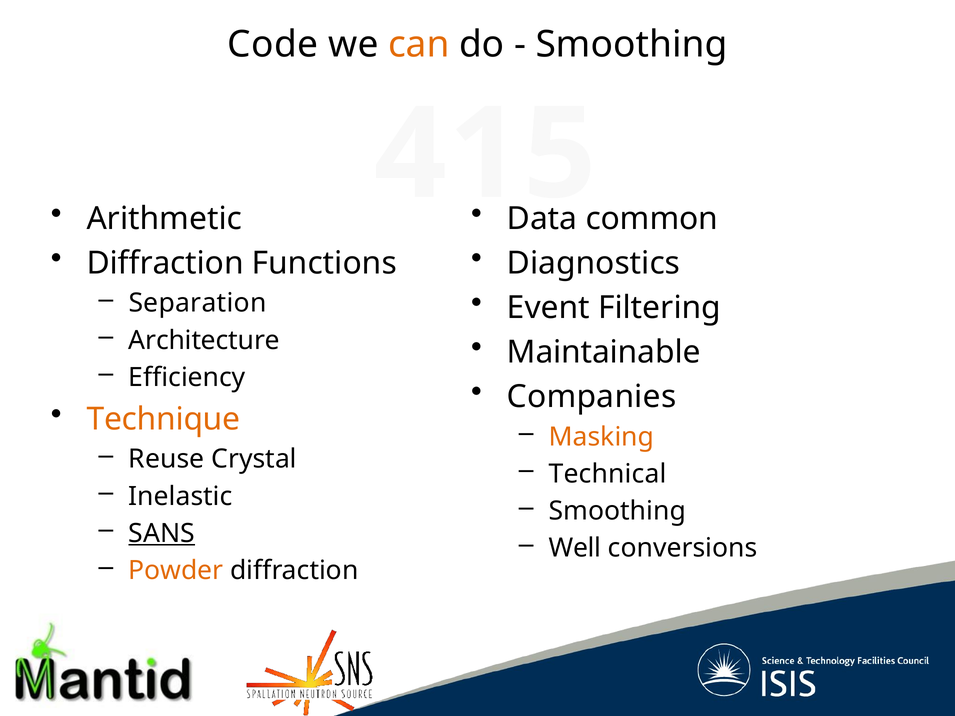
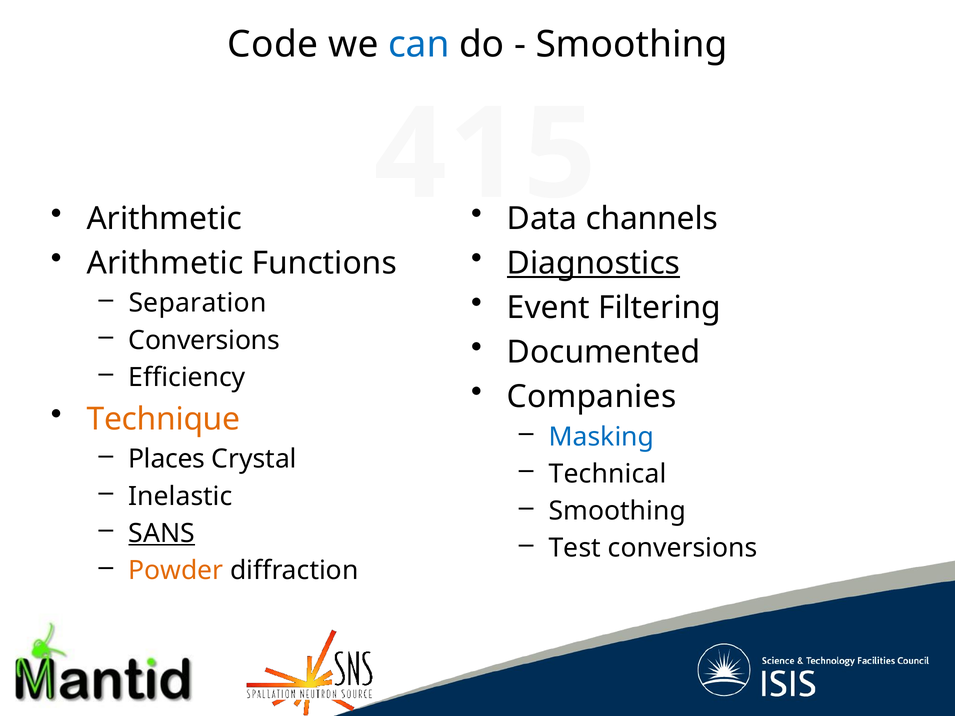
can colour: orange -> blue
common: common -> channels
Diffraction at (165, 263): Diffraction -> Arithmetic
Diagnostics underline: none -> present
Architecture at (204, 340): Architecture -> Conversions
Maintainable: Maintainable -> Documented
Masking colour: orange -> blue
Reuse: Reuse -> Places
Well: Well -> Test
